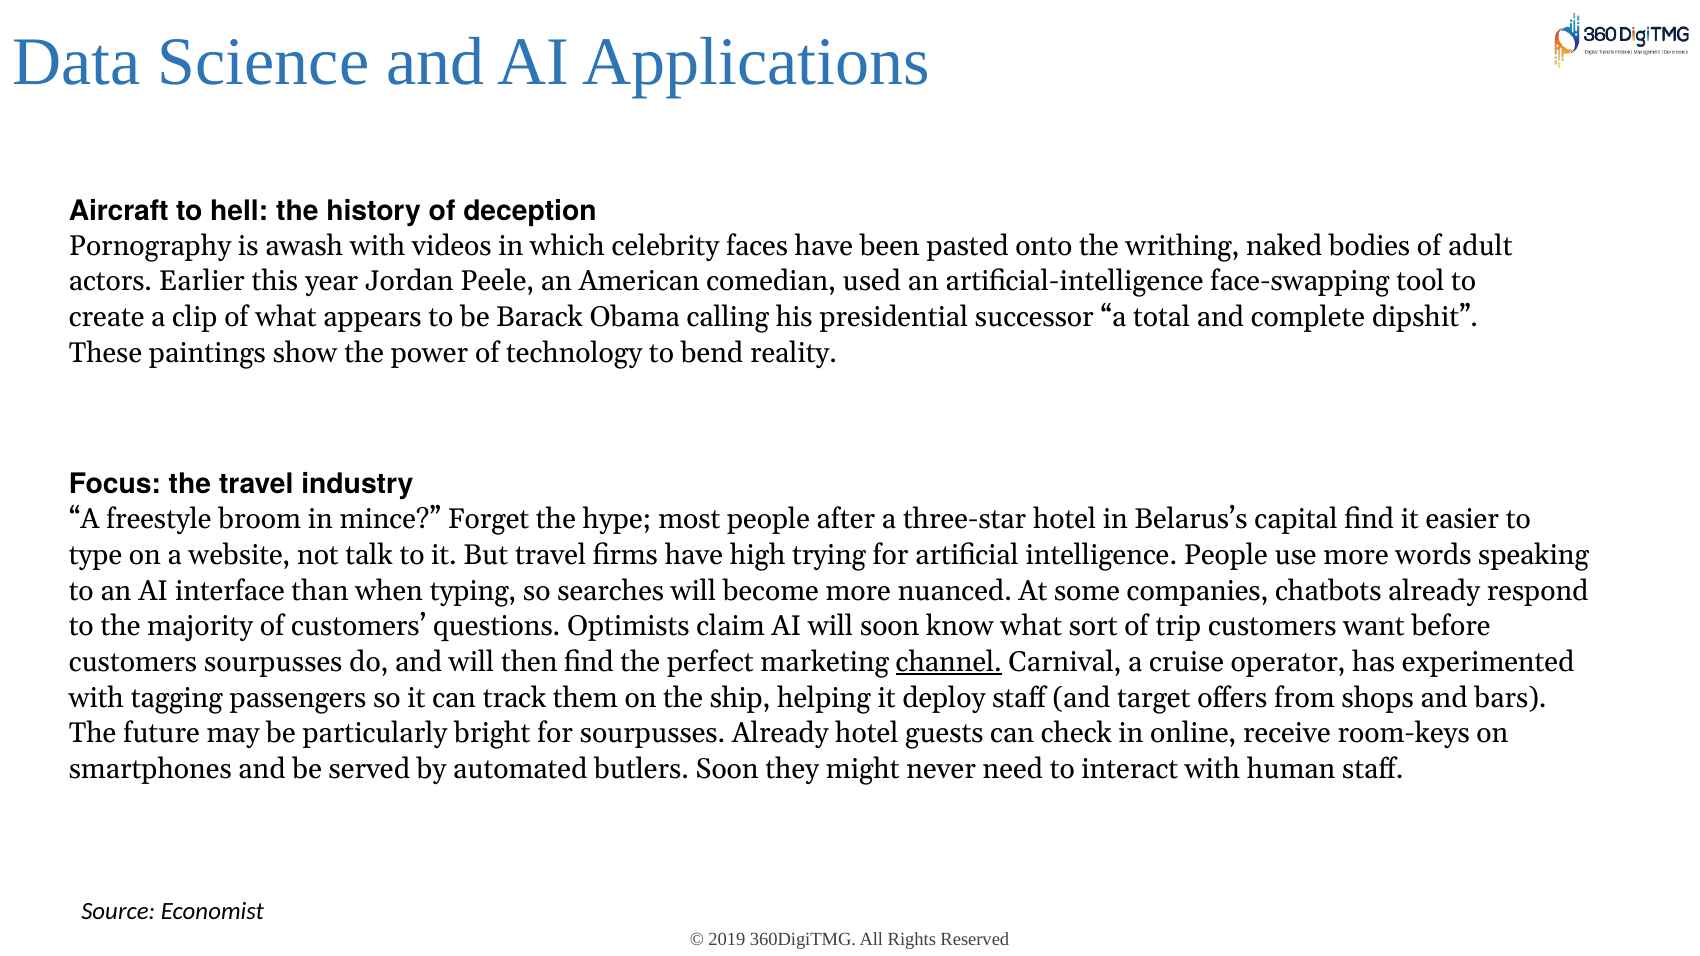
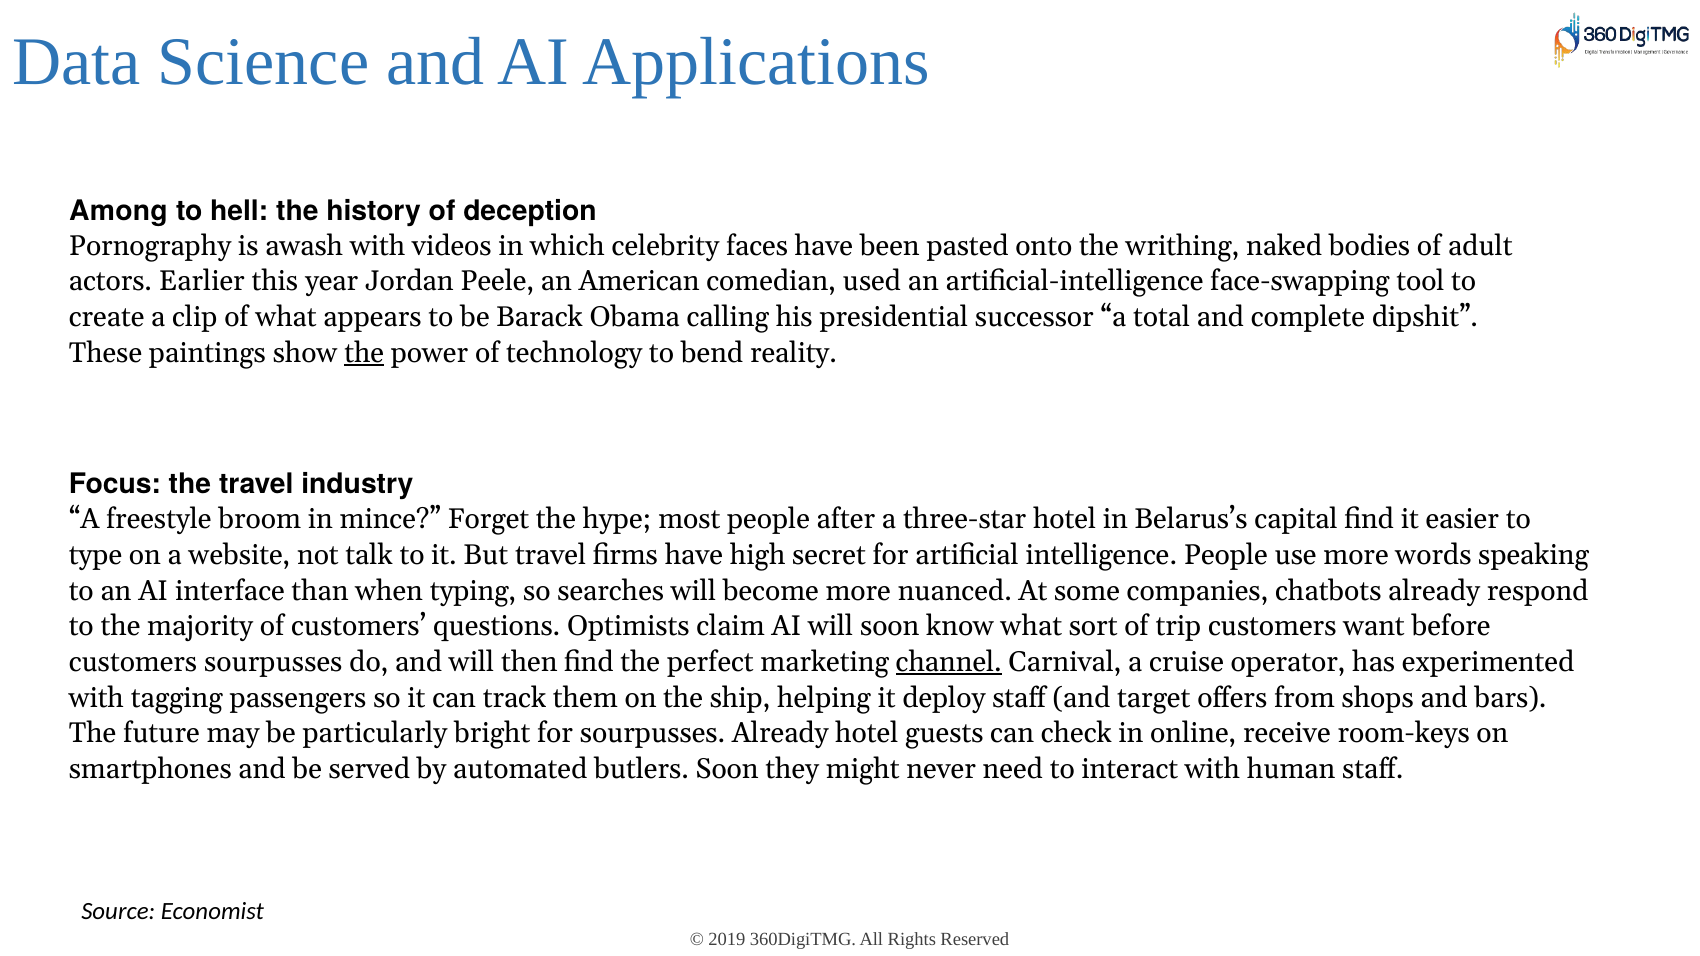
Aircraft: Aircraft -> Among
the at (364, 353) underline: none -> present
trying: trying -> secret
